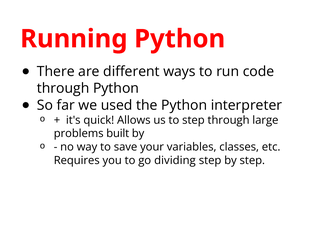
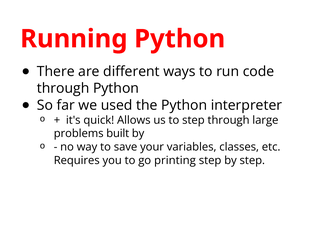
dividing: dividing -> printing
